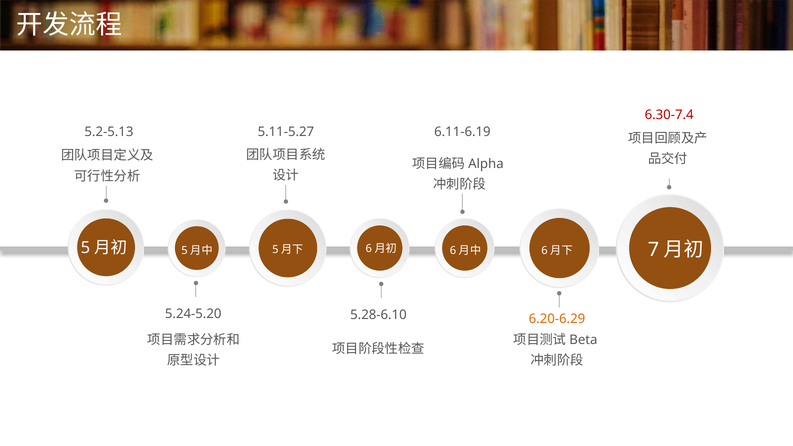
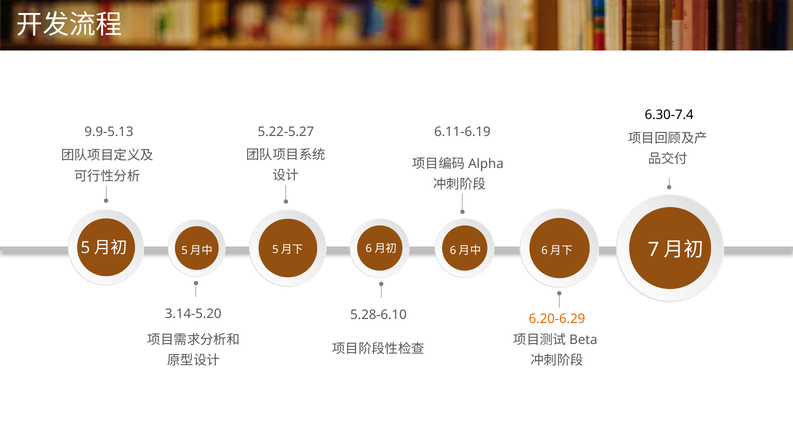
6.30-7.4 colour: red -> black
5.2-5.13: 5.2-5.13 -> 9.9-5.13
5.11-5.27: 5.11-5.27 -> 5.22-5.27
5.24-5.20: 5.24-5.20 -> 3.14-5.20
